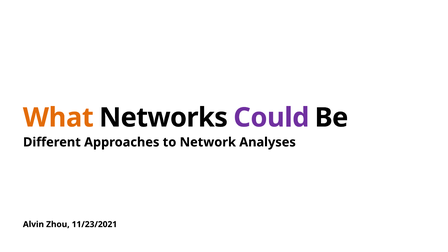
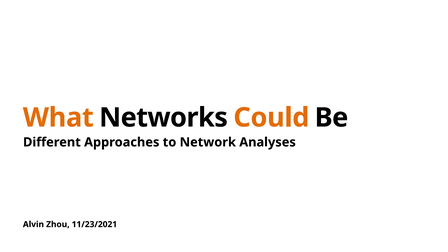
Could colour: purple -> orange
